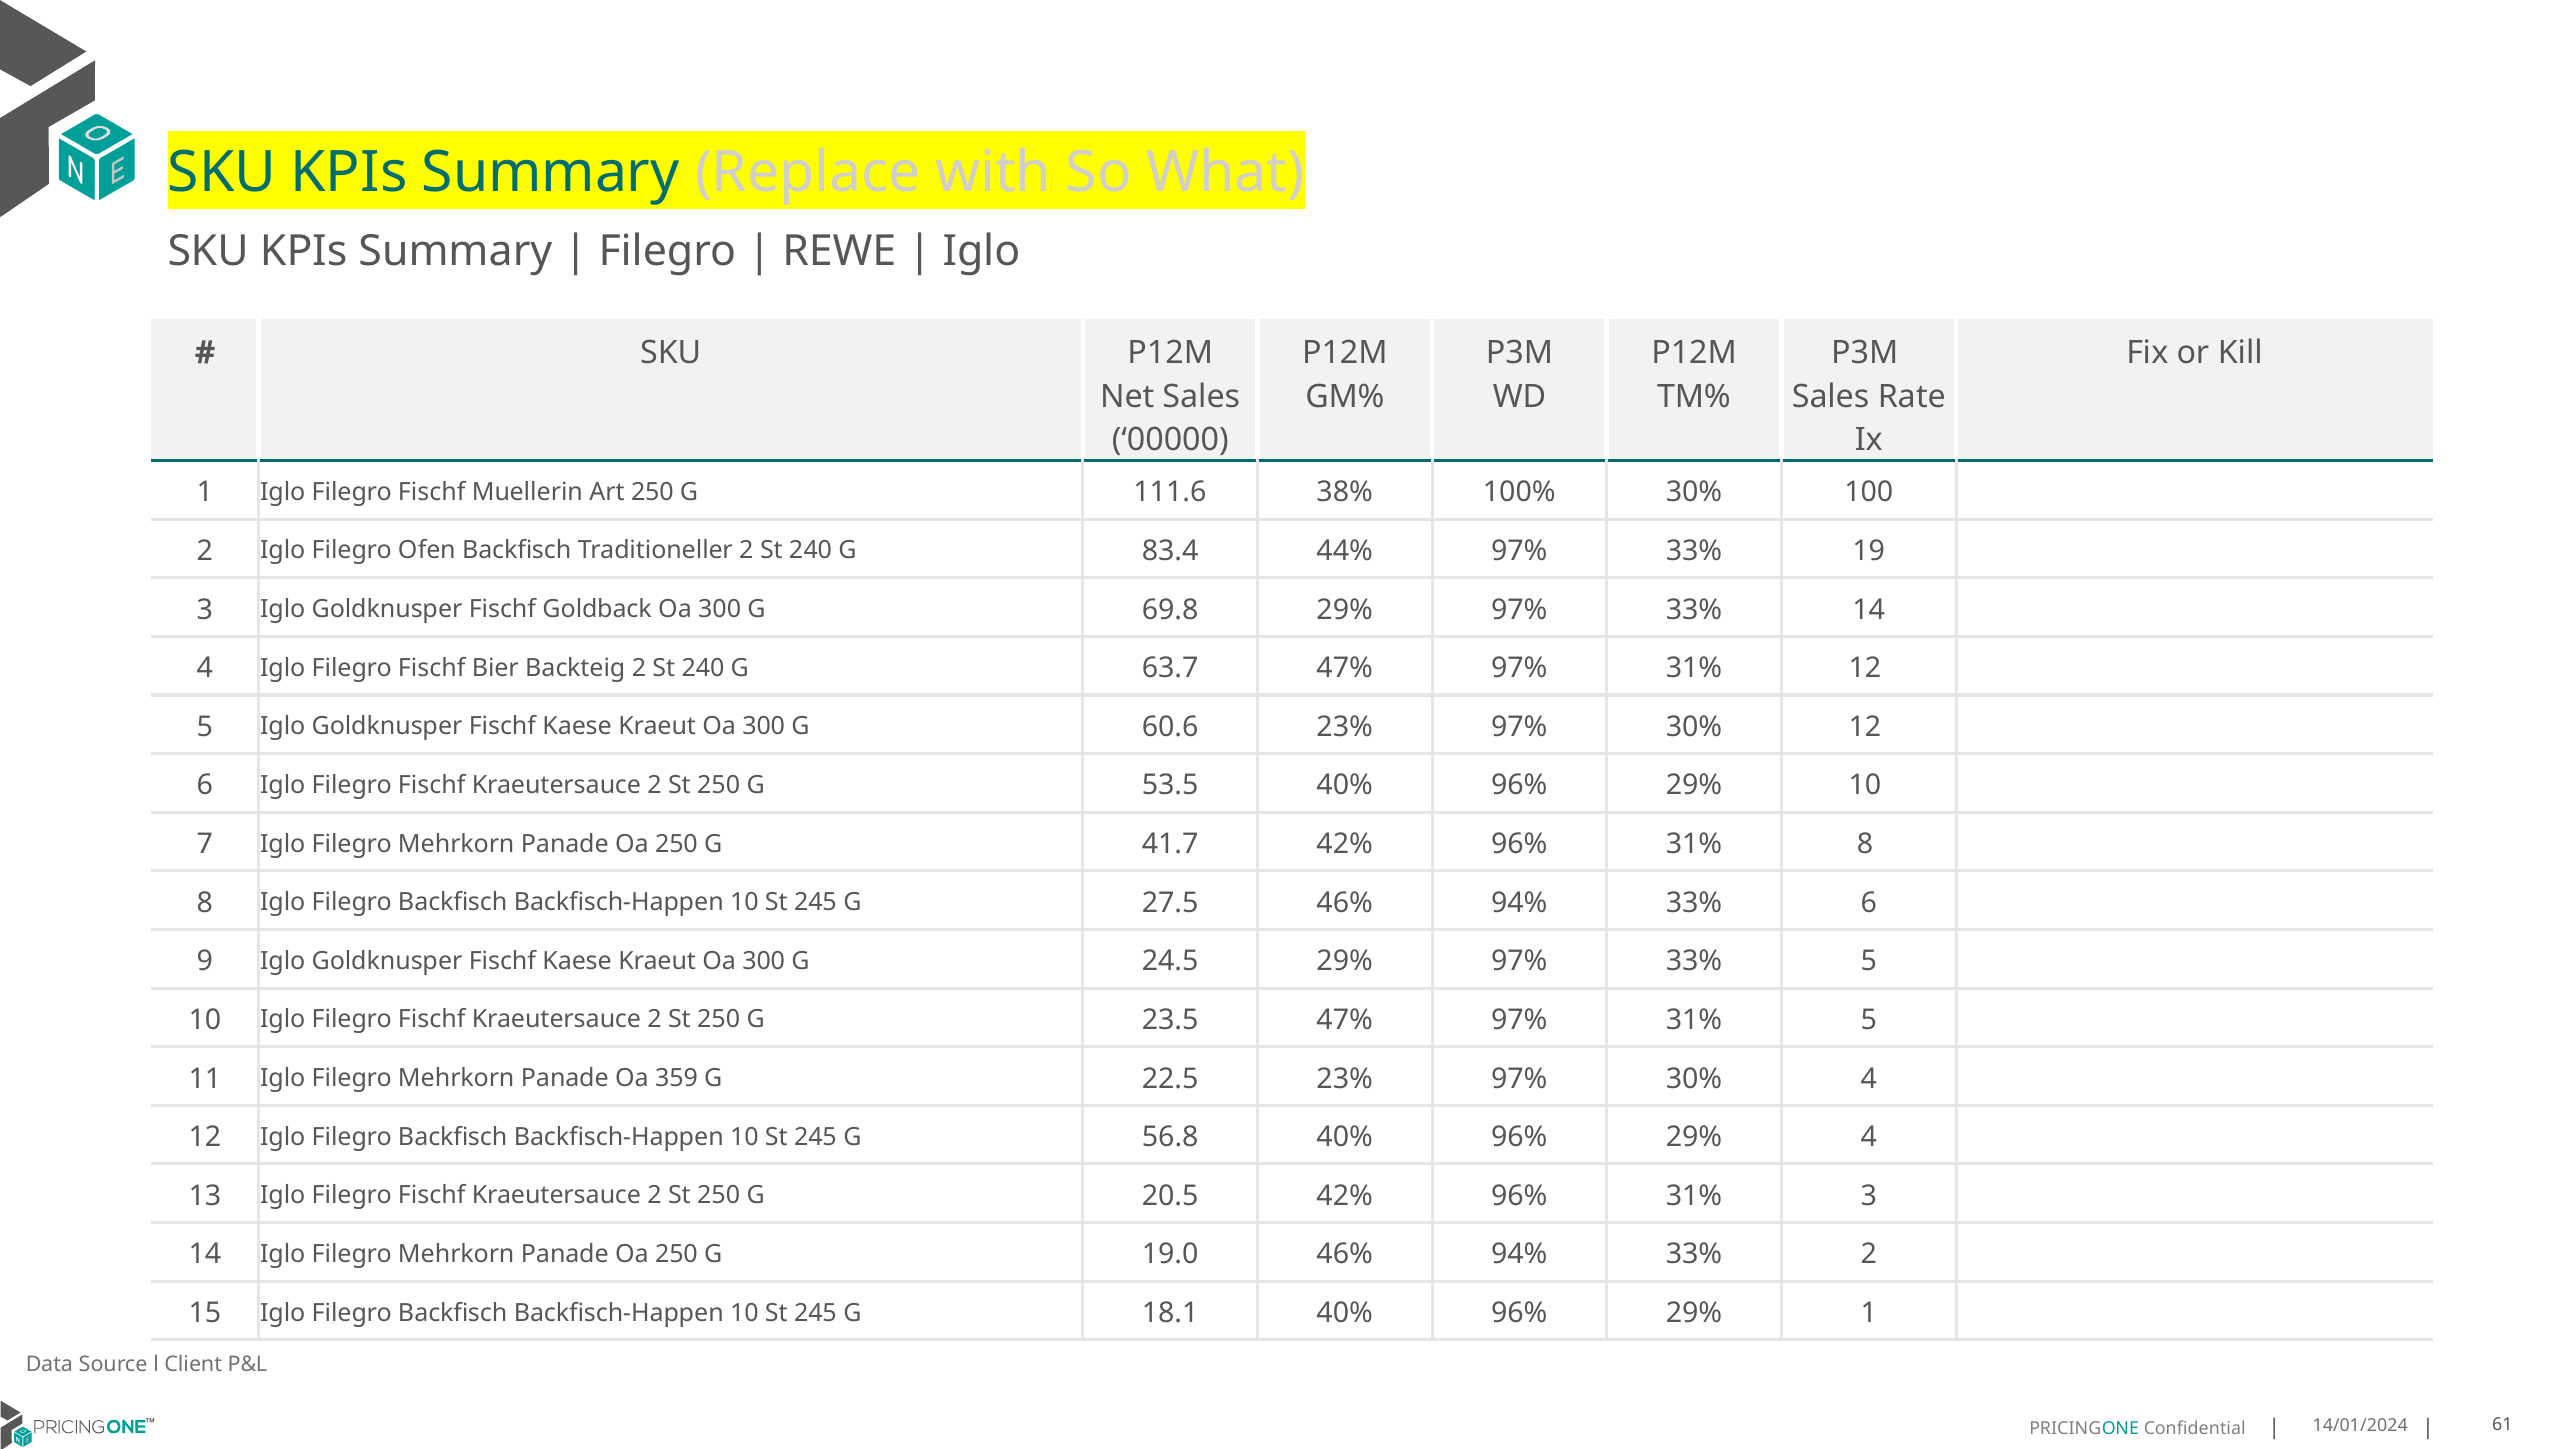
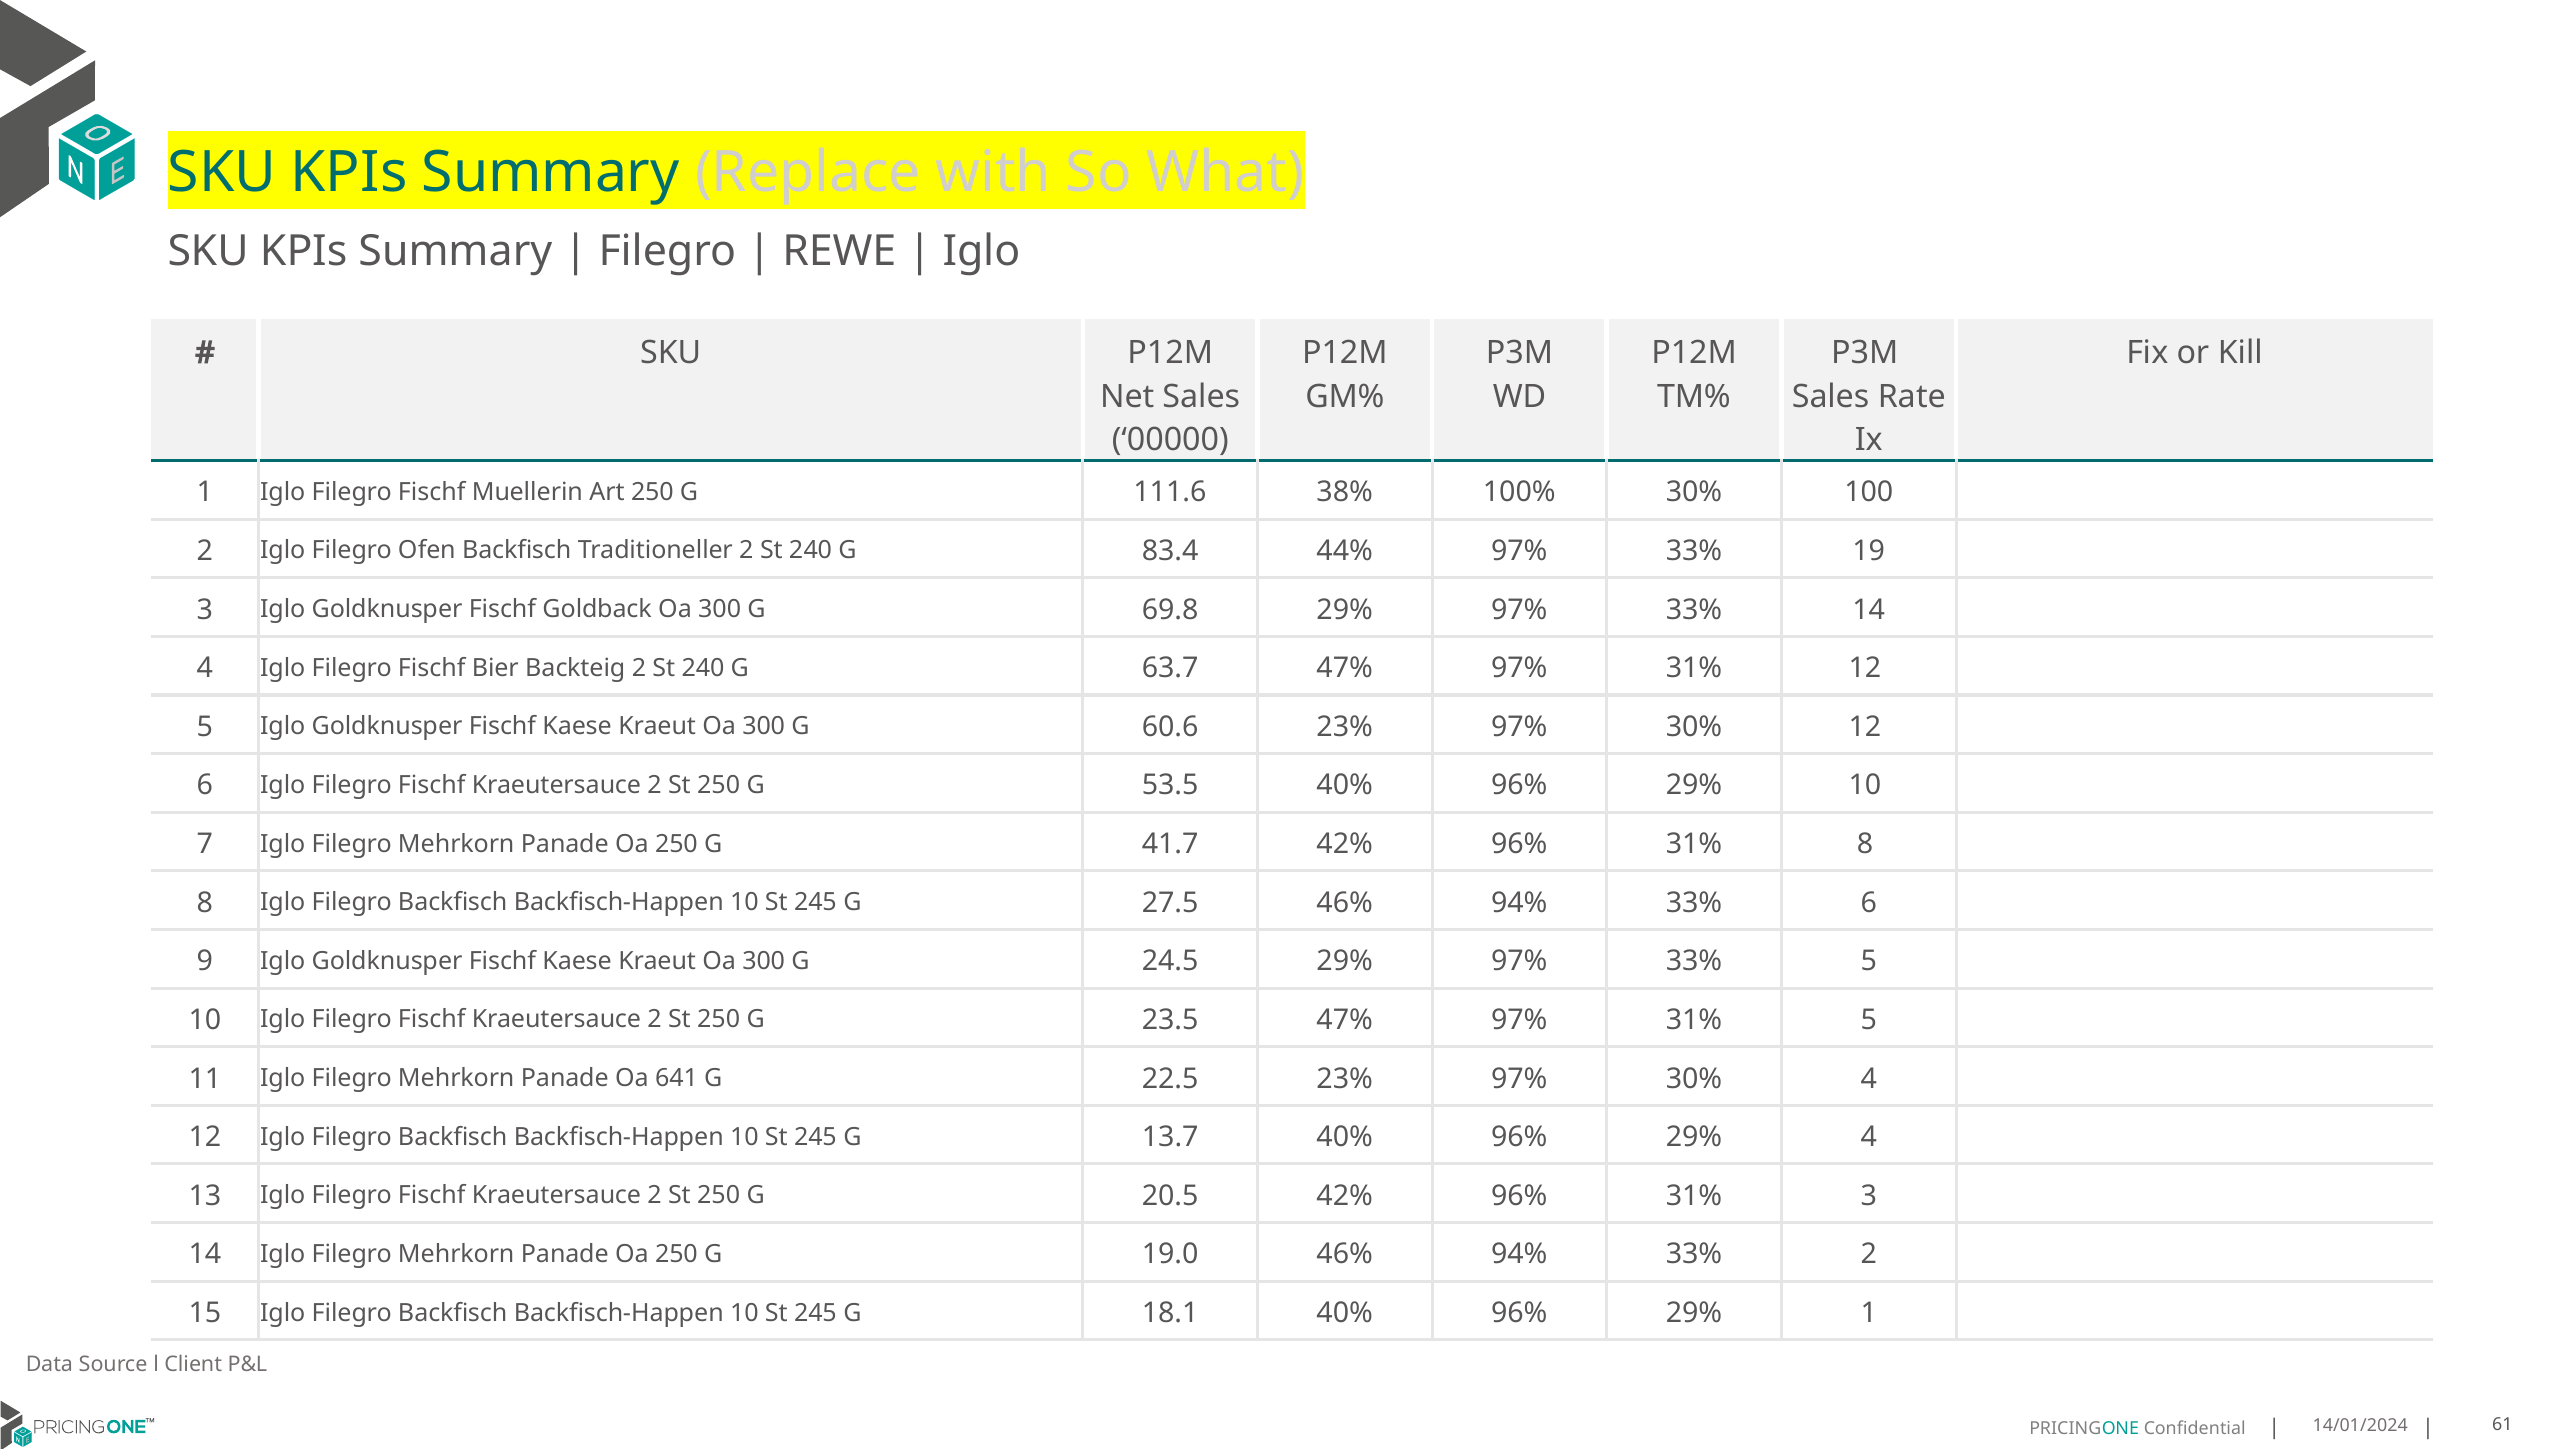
359: 359 -> 641
56.8: 56.8 -> 13.7
